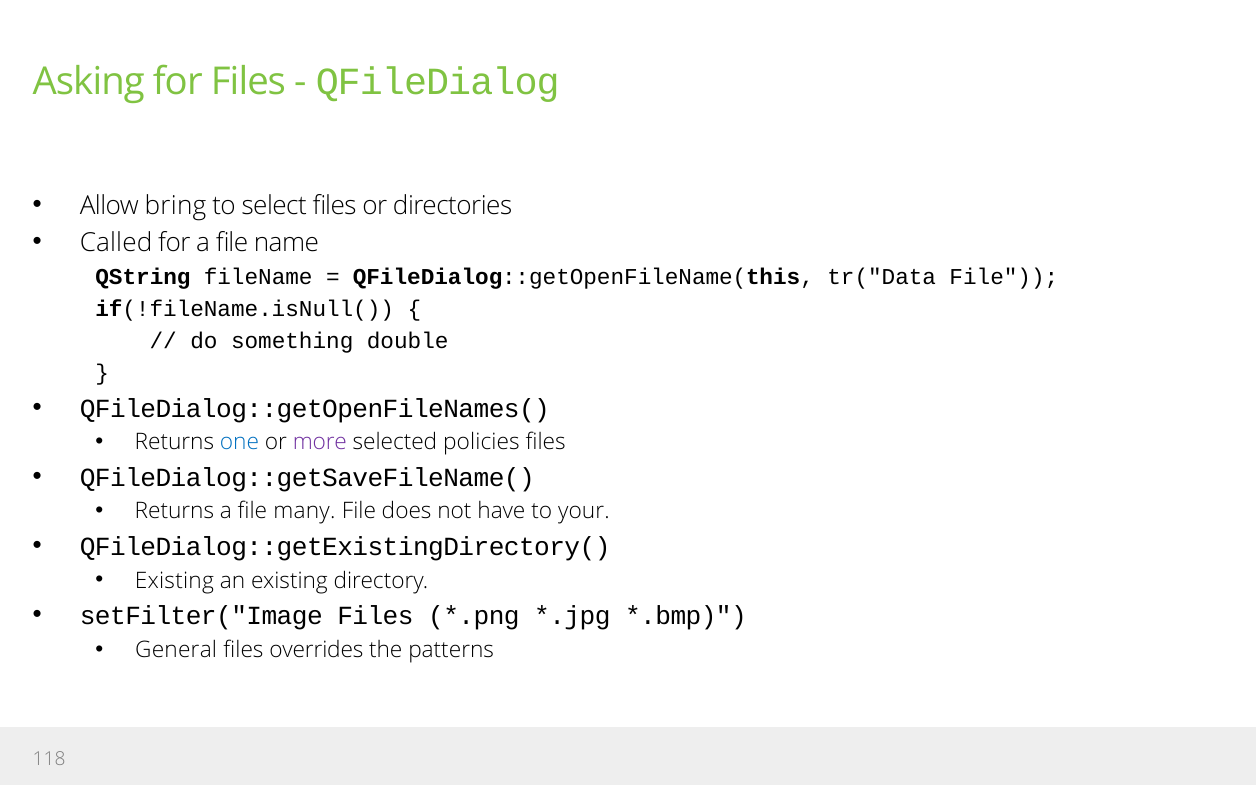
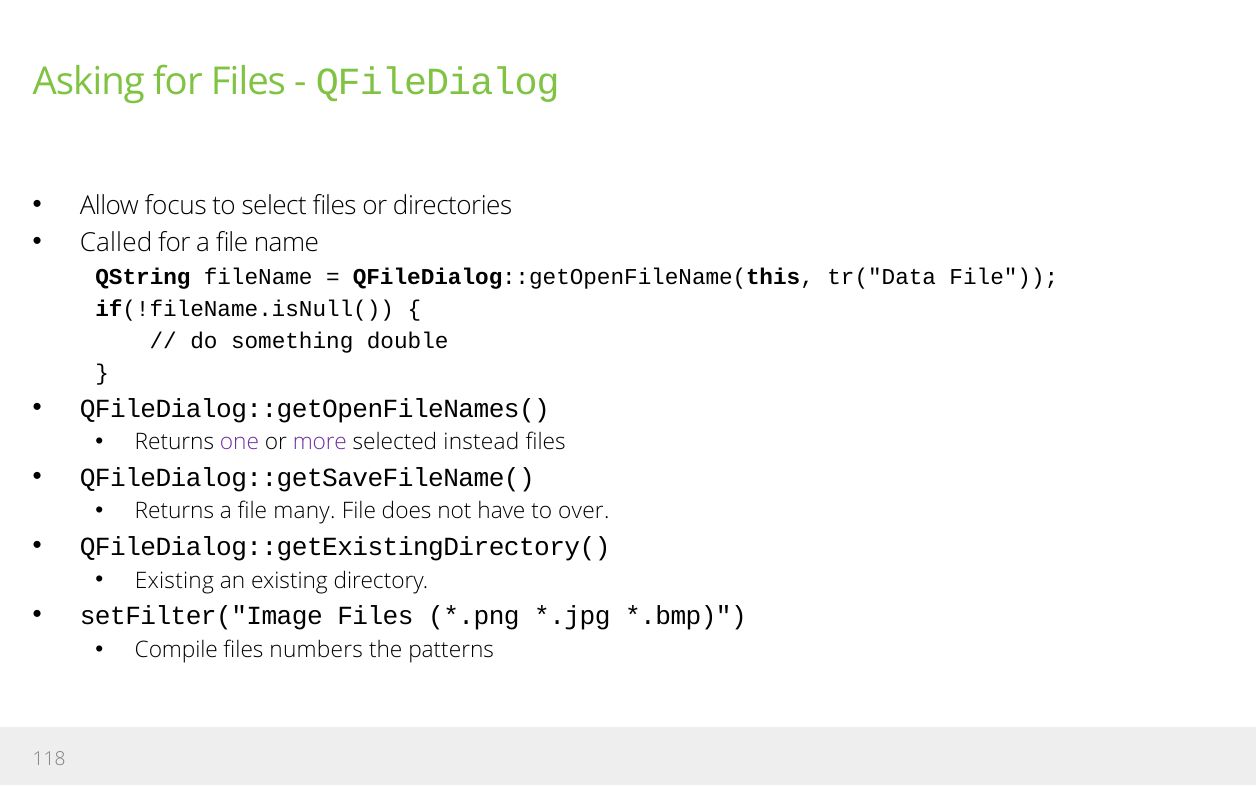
bring: bring -> focus
one colour: blue -> purple
policies: policies -> instead
your: your -> over
General: General -> Compile
overrides: overrides -> numbers
